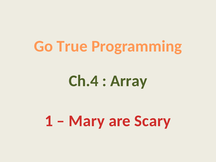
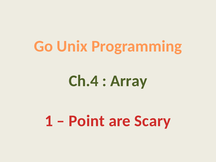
True: True -> Unix
Mary: Mary -> Point
